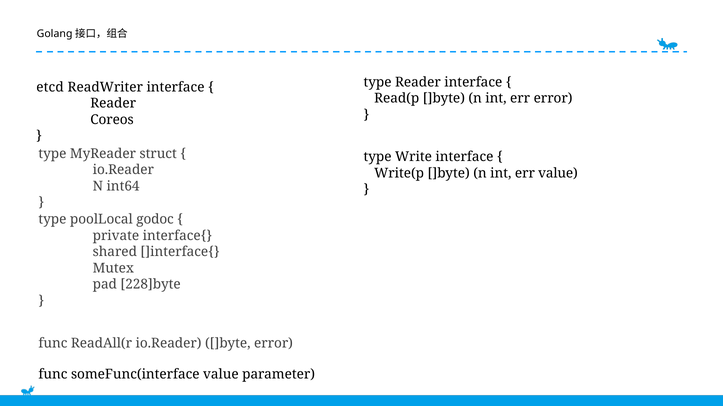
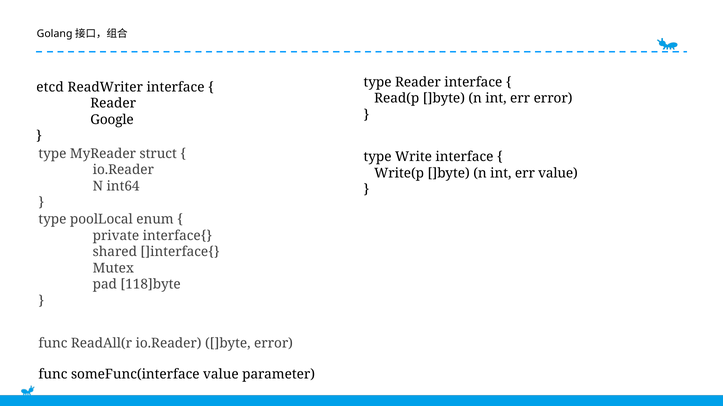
Coreos: Coreos -> Google
godoc: godoc -> enum
228]byte: 228]byte -> 118]byte
